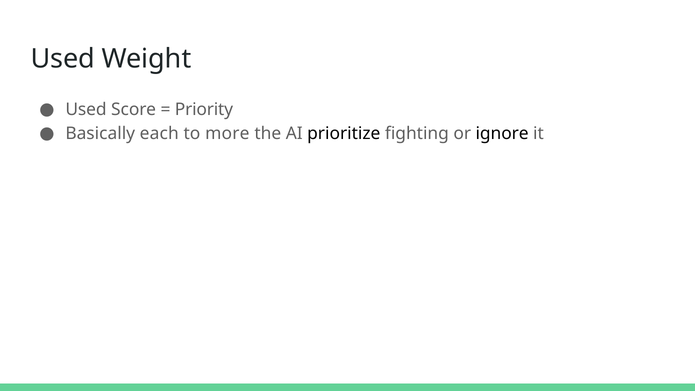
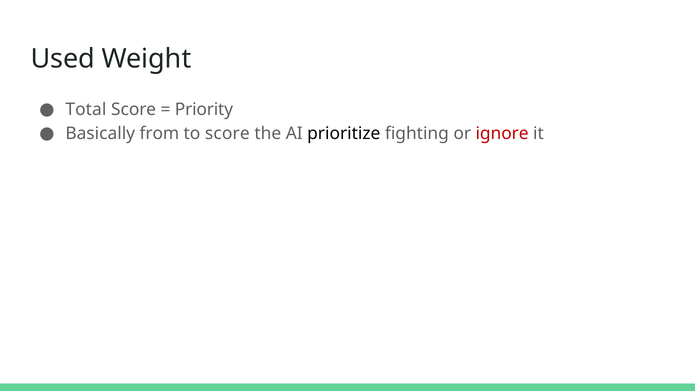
Used at (86, 109): Used -> Total
each: each -> from
to more: more -> score
ignore colour: black -> red
